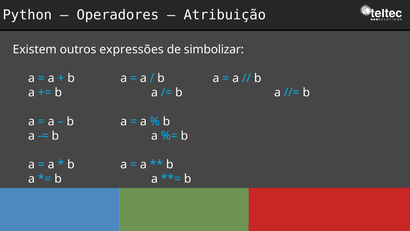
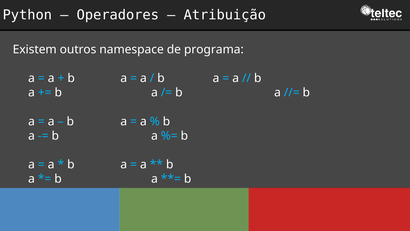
expressões: expressões -> namespace
simbolizar: simbolizar -> programa
